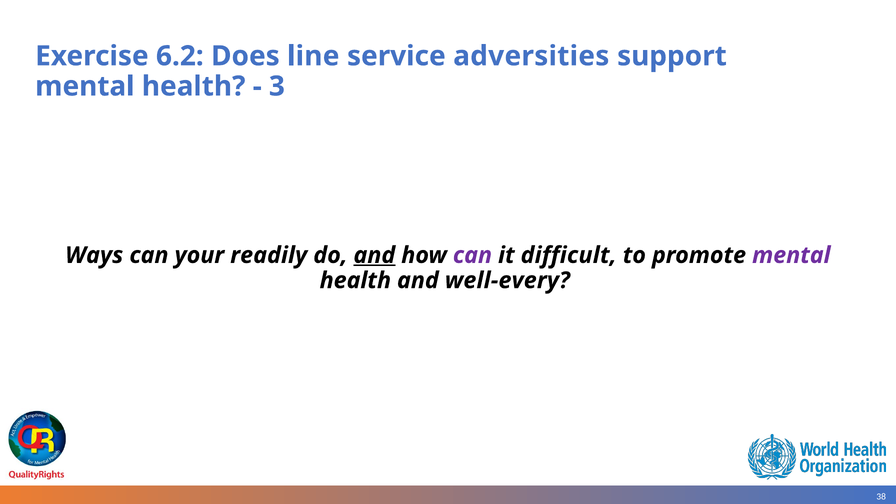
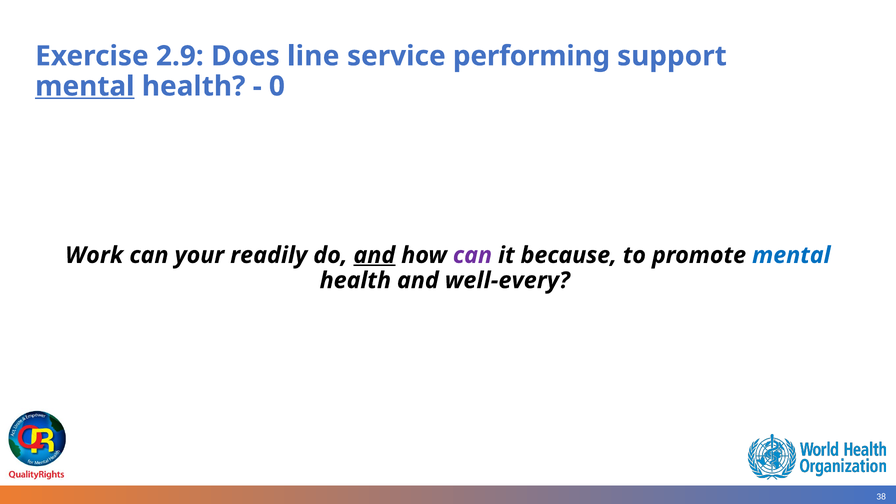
6.2: 6.2 -> 2.9
adversities: adversities -> performing
mental at (85, 86) underline: none -> present
3: 3 -> 0
Ways: Ways -> Work
difficult: difficult -> because
mental at (791, 255) colour: purple -> blue
